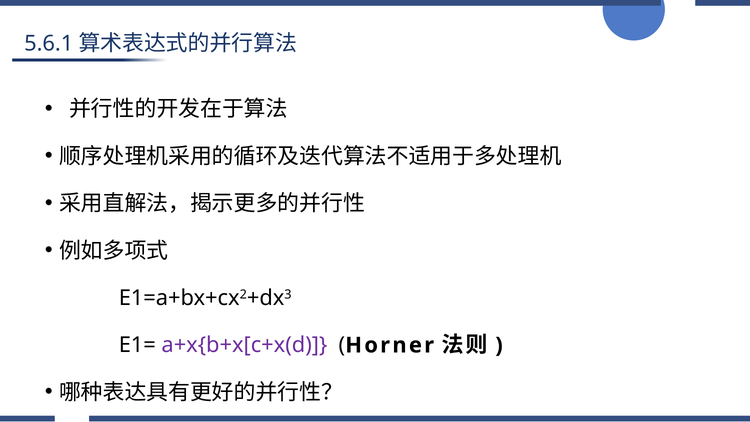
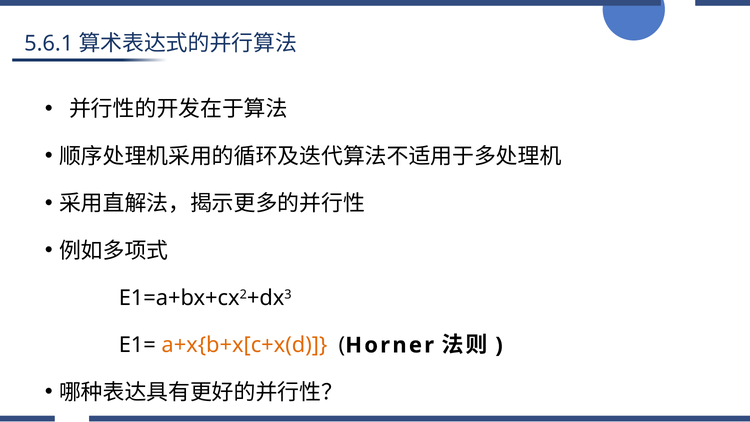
a+x{b+x[c+x(d colour: purple -> orange
